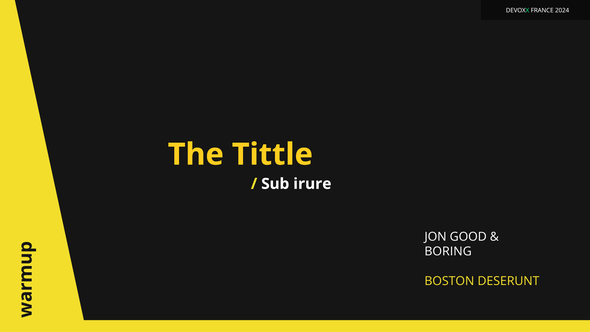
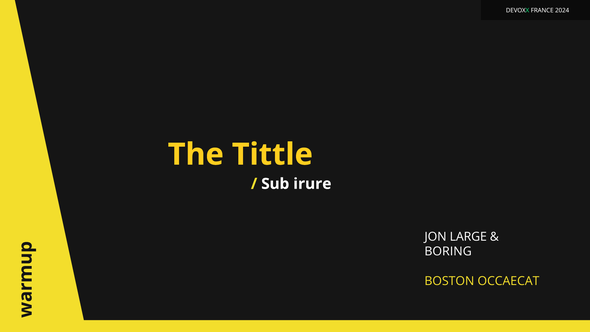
GOOD: GOOD -> LARGE
DESERUNT: DESERUNT -> OCCAECAT
